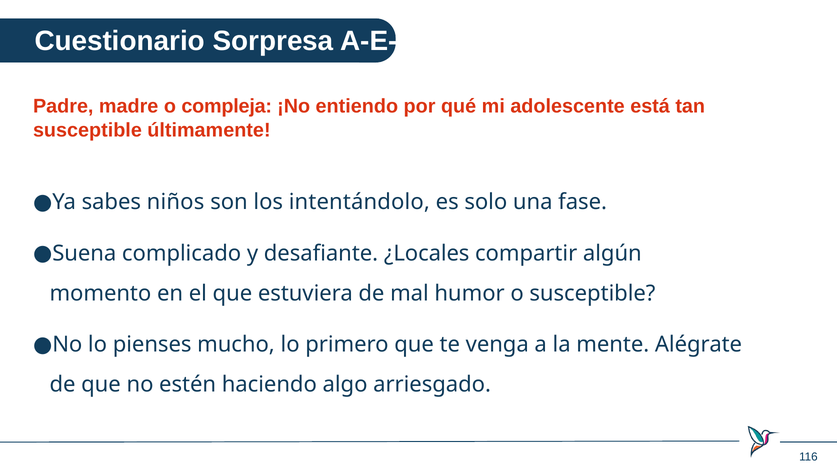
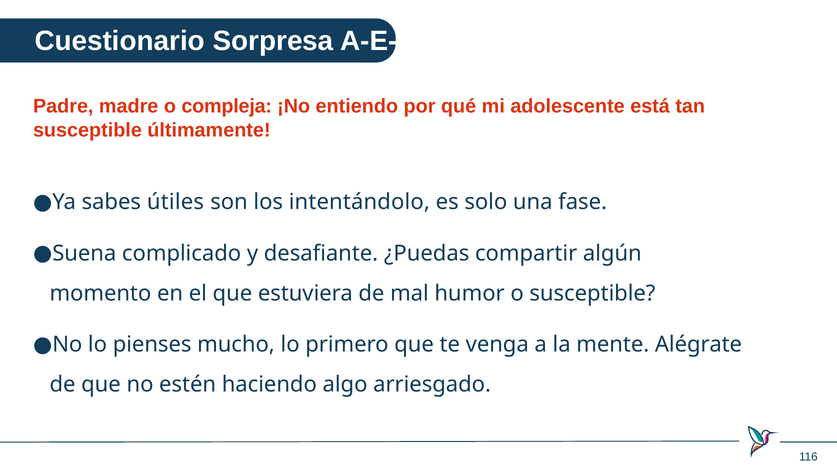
niños: niños -> útiles
¿Locales: ¿Locales -> ¿Puedas
